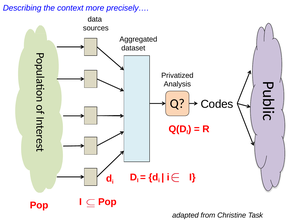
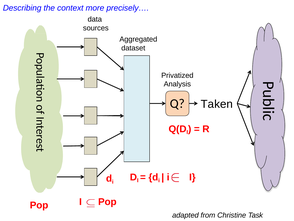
Codes: Codes -> Taken
